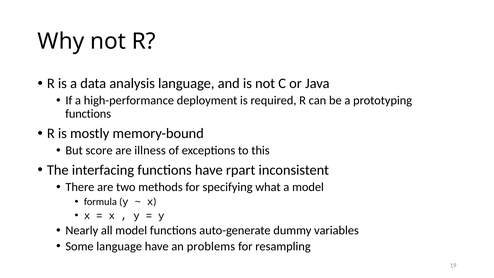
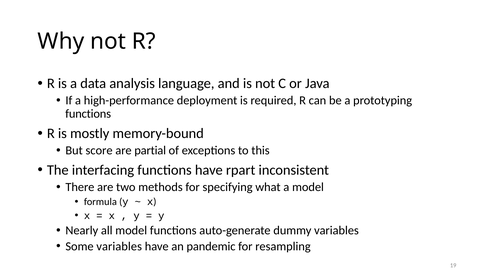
illness: illness -> partial
Some language: language -> variables
problems: problems -> pandemic
